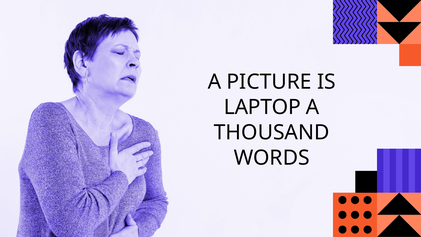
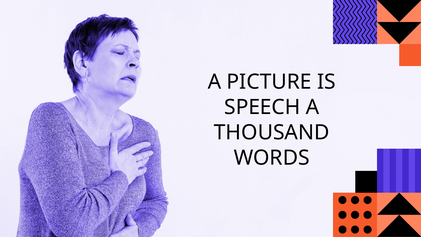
LAPTOP: LAPTOP -> SPEECH
